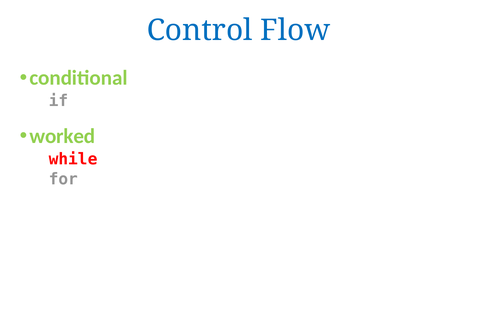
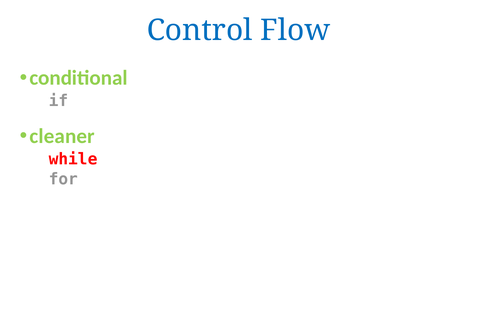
worked: worked -> cleaner
